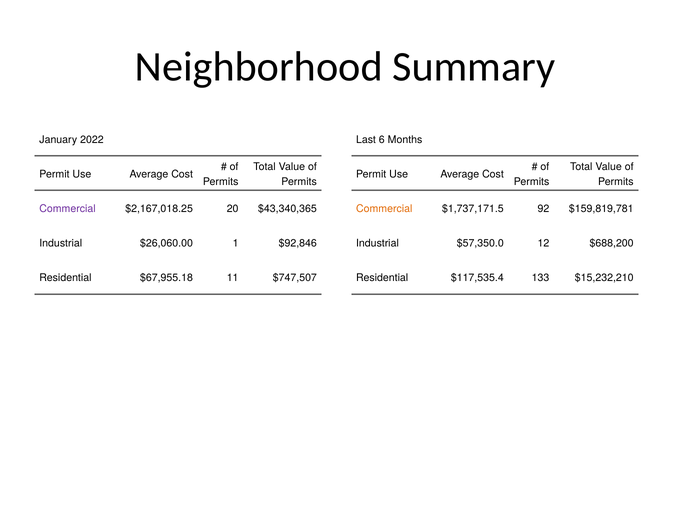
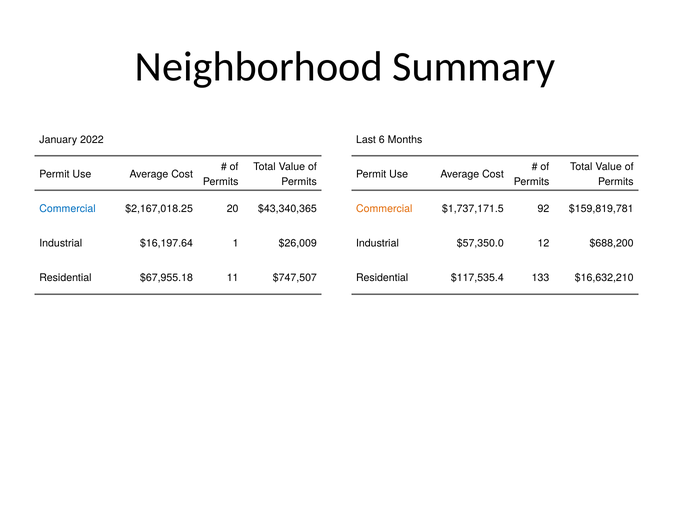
Commercial at (67, 208) colour: purple -> blue
$26,060.00: $26,060.00 -> $16,197.64
$92,846: $92,846 -> $26,009
$15,232,210: $15,232,210 -> $16,632,210
